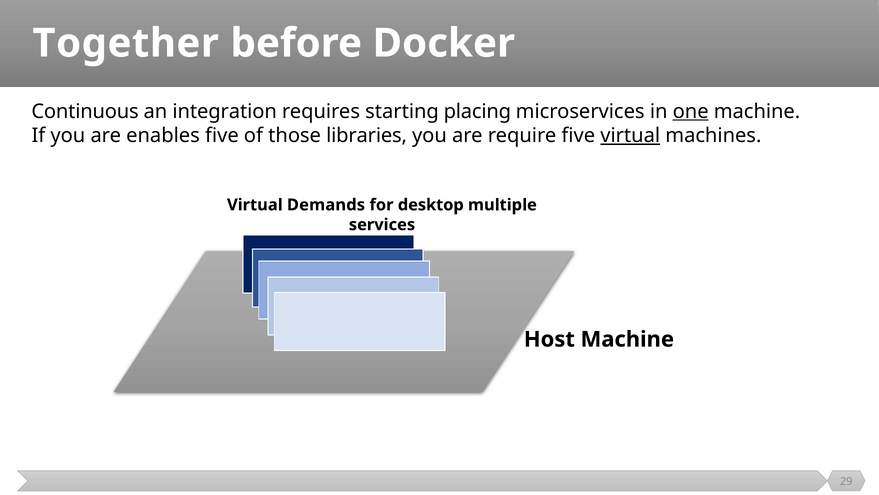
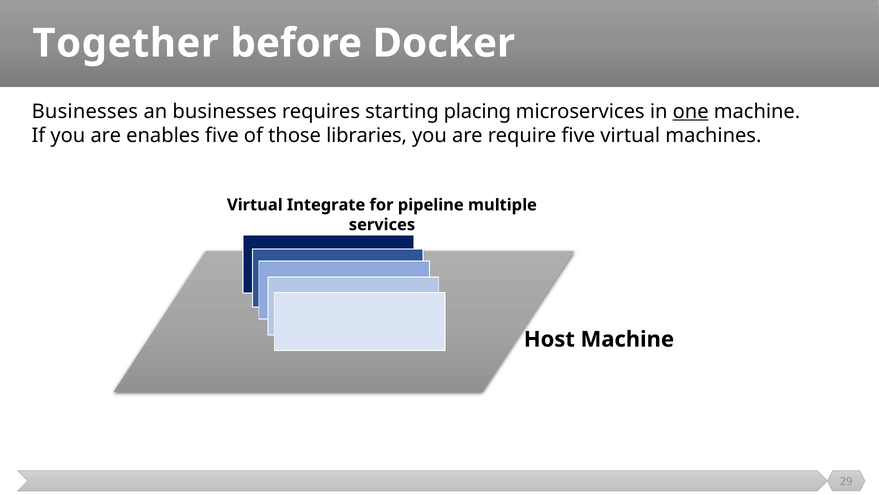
Continuous at (85, 111): Continuous -> Businesses
an integration: integration -> businesses
virtual at (630, 135) underline: present -> none
Demands: Demands -> Integrate
desktop: desktop -> pipeline
